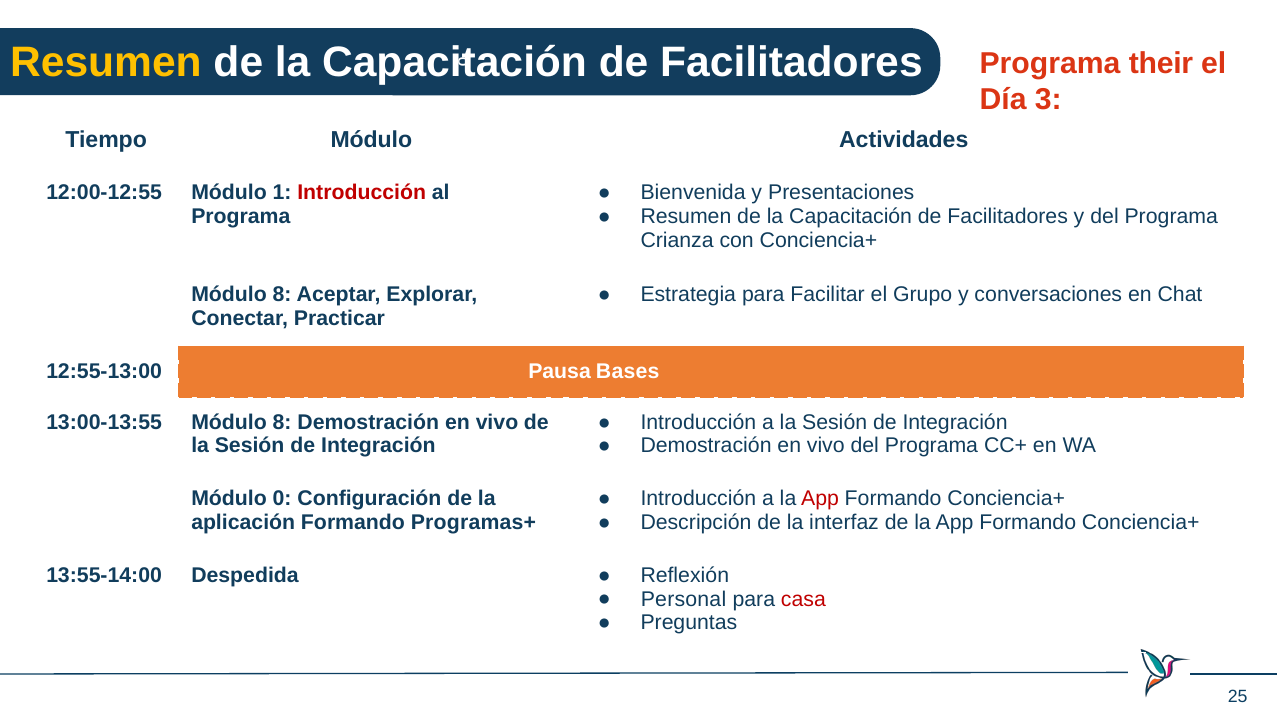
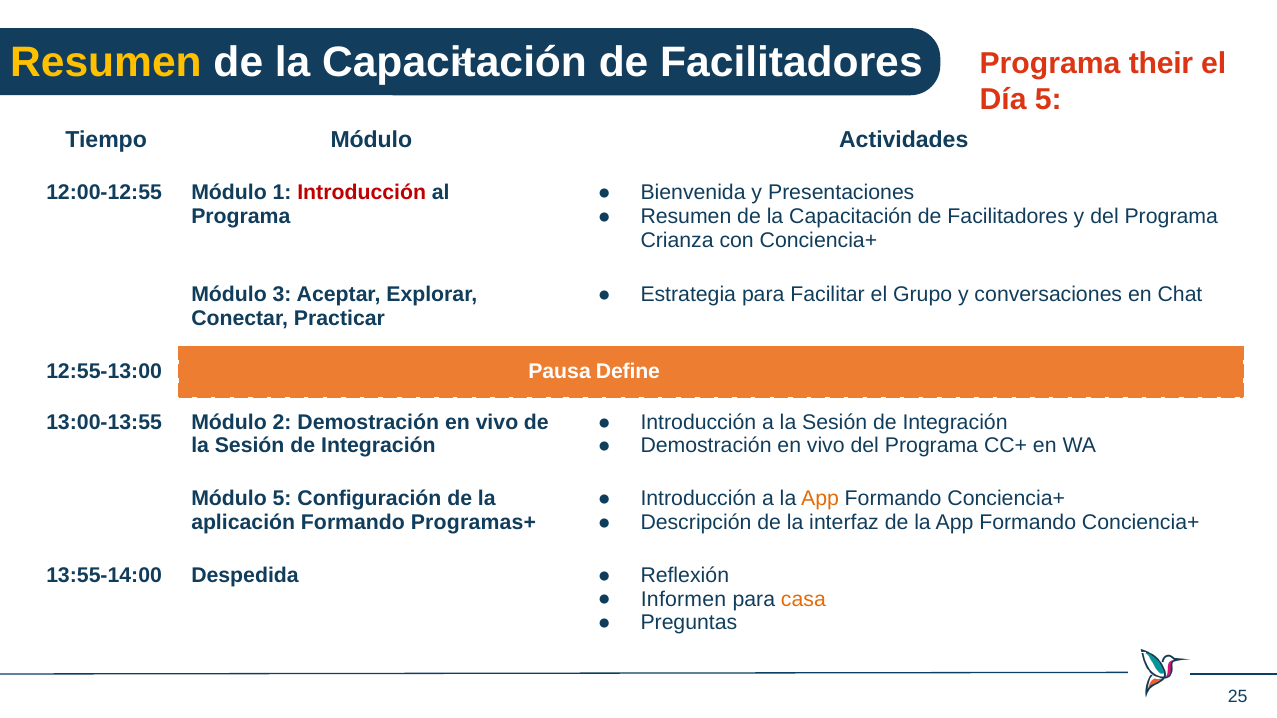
Día 3: 3 -> 5
8 at (282, 295): 8 -> 3
Bases: Bases -> Define
13:00-13:55 Módulo 8: 8 -> 2
App at (820, 499) colour: red -> orange
Módulo 0: 0 -> 5
Personal: Personal -> Informen
casa colour: red -> orange
